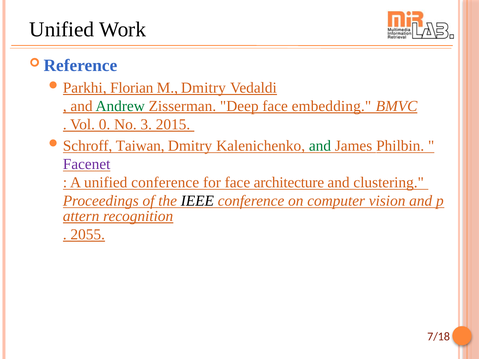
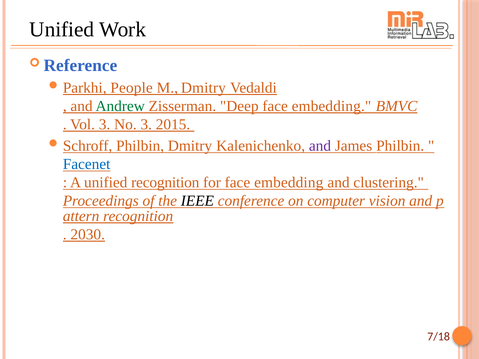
Florian: Florian -> People
Vol 0: 0 -> 3
Taiwan at (140, 146): Taiwan -> Philbin
and at (320, 146) colour: green -> purple
Facenet colour: purple -> blue
unified conference: conference -> recognition
for face architecture: architecture -> embedding
2055: 2055 -> 2030
